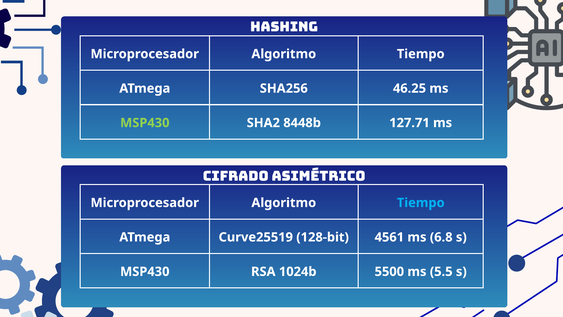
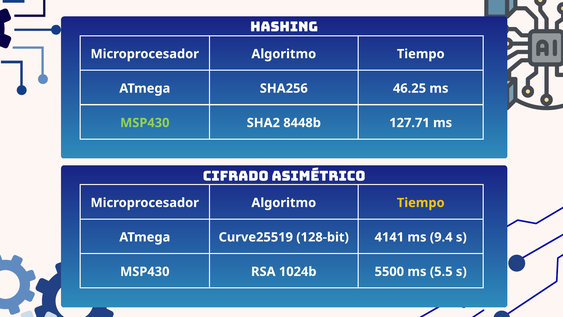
Tiempo at (421, 203) colour: light blue -> yellow
4561: 4561 -> 4141
6.8: 6.8 -> 9.4
